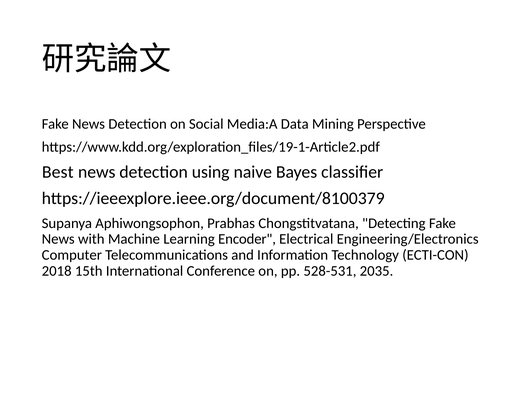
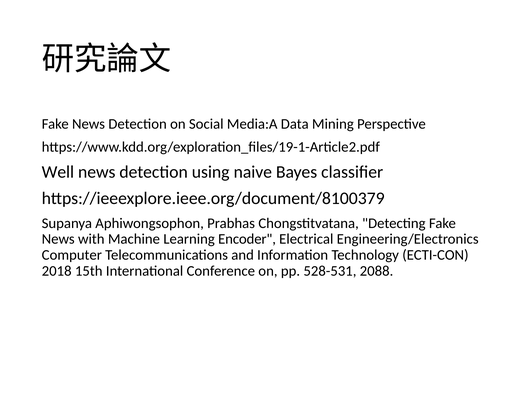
Best: Best -> Well
2035: 2035 -> 2088
